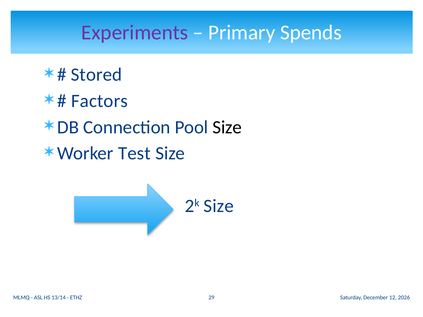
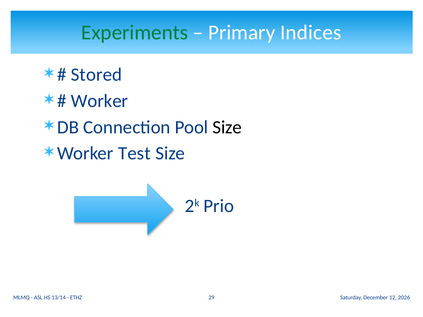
Experiments colour: purple -> green
Spends: Spends -> Indices
Factors at (99, 101): Factors -> Worker
2k Size: Size -> Prio
